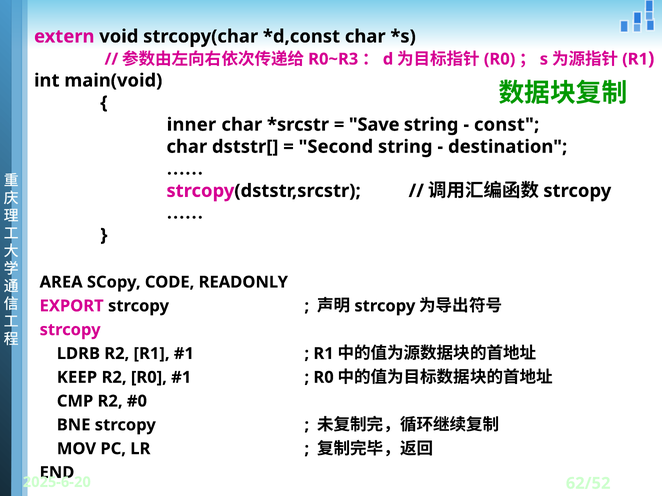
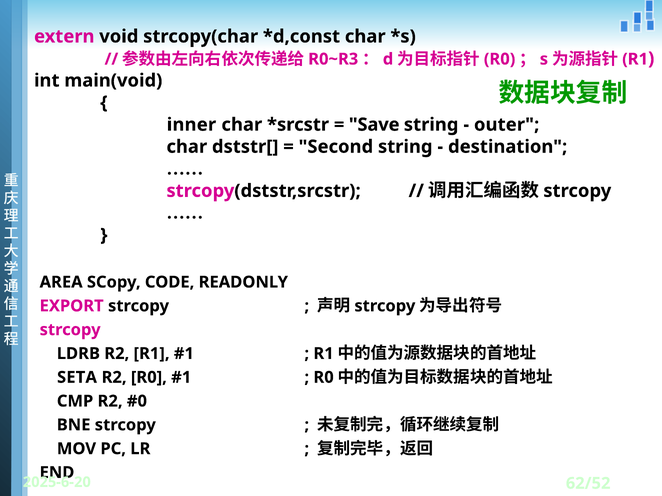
const: const -> outer
KEEP: KEEP -> SETA
